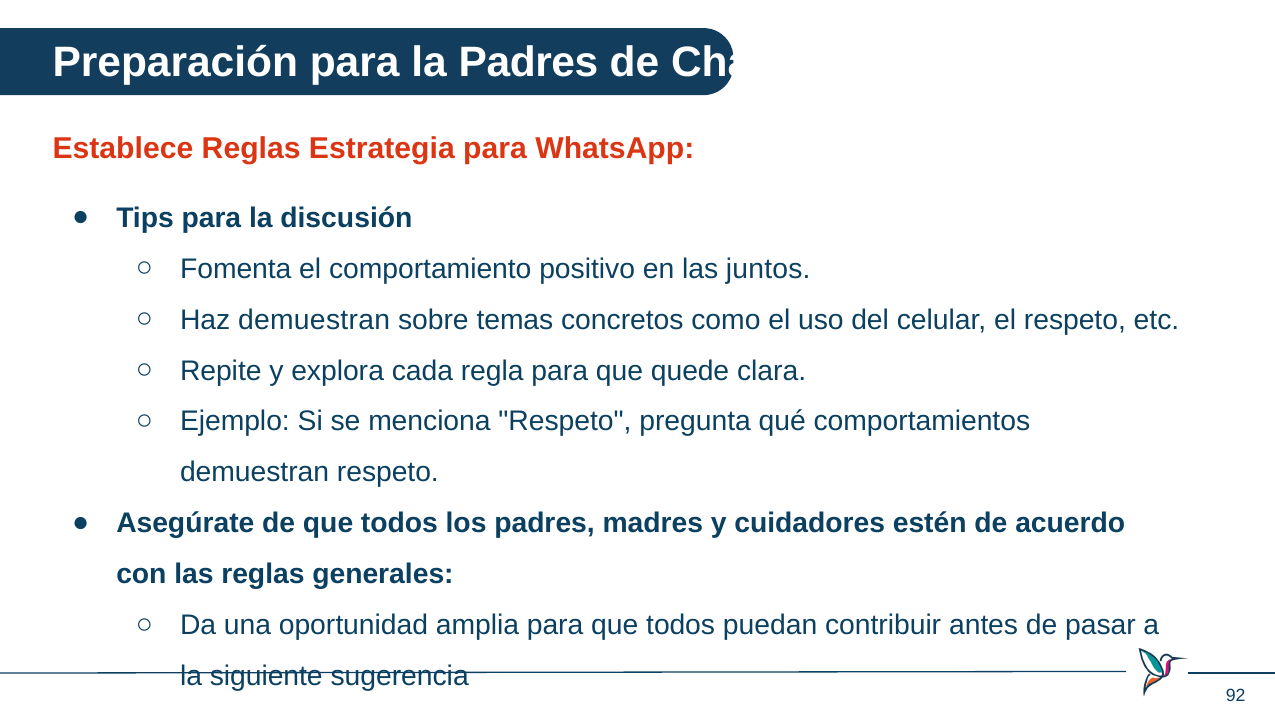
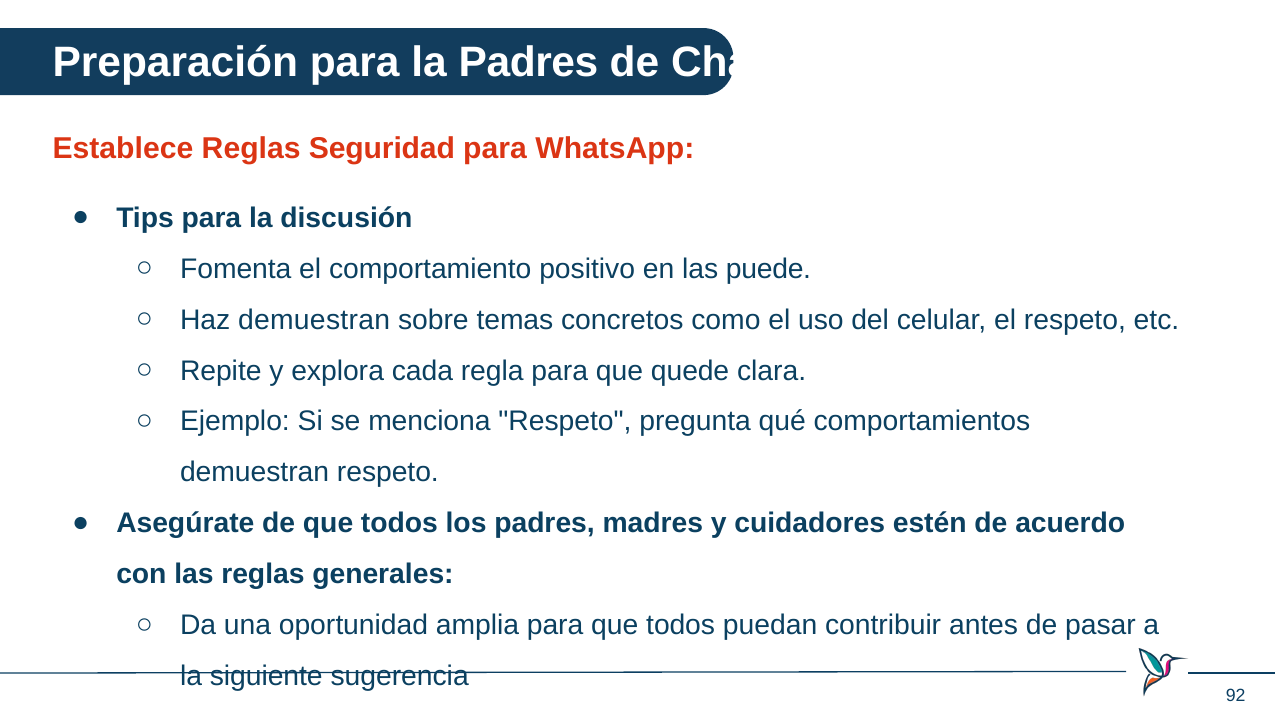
Estrategia: Estrategia -> Seguridad
juntos: juntos -> puede
